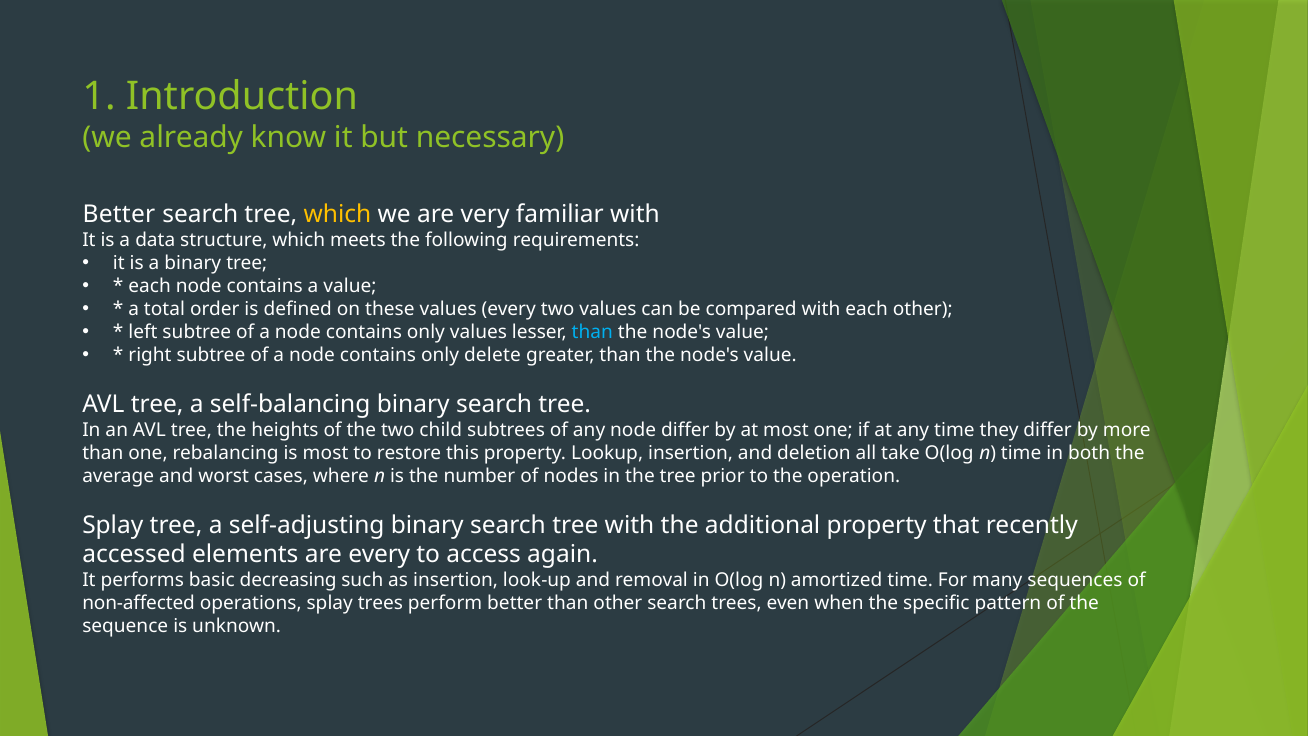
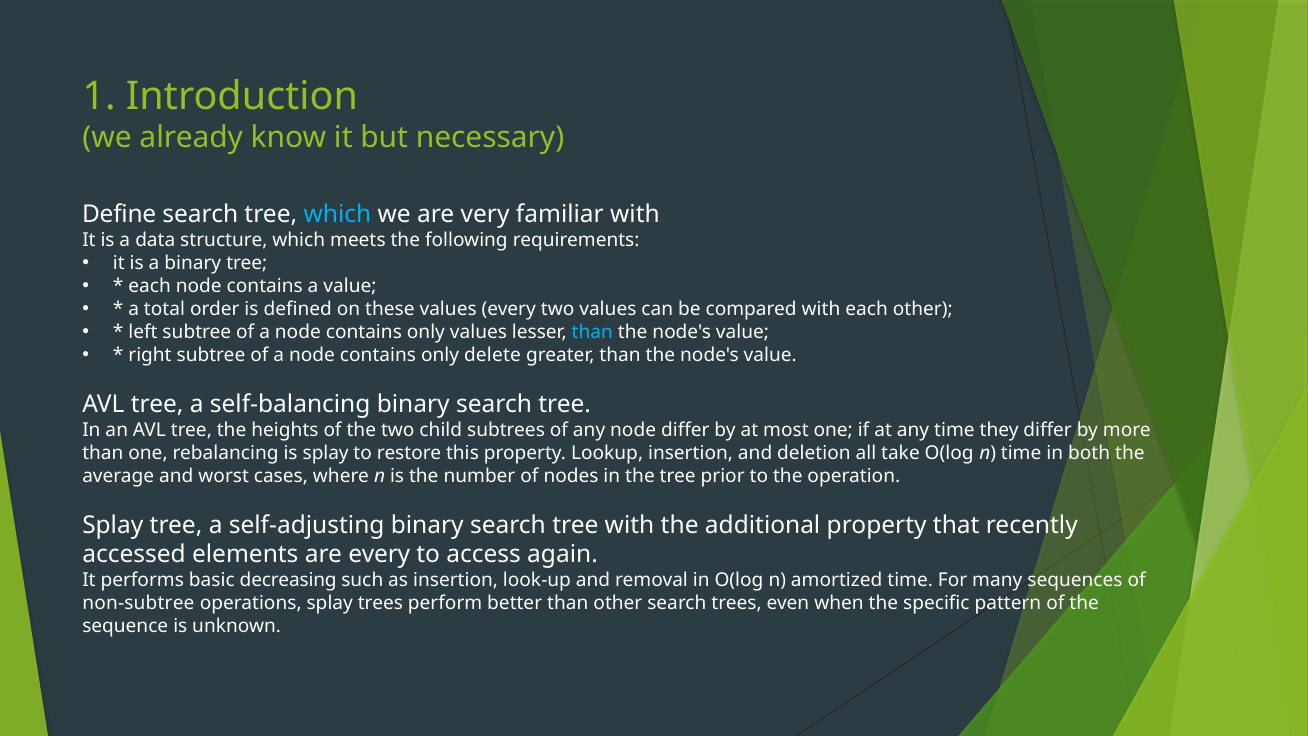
Better at (119, 214): Better -> Define
which at (337, 214) colour: yellow -> light blue
is most: most -> splay
non-affected: non-affected -> non-subtree
